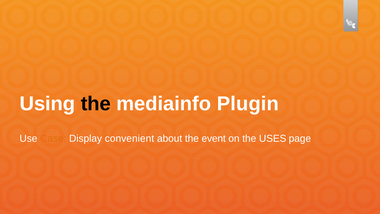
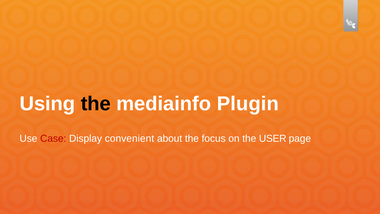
Case colour: orange -> red
event: event -> focus
USES: USES -> USER
